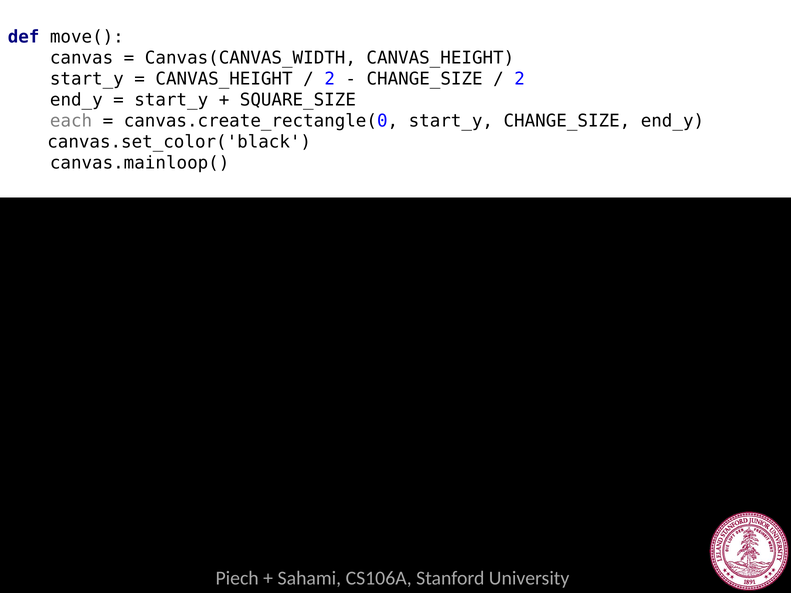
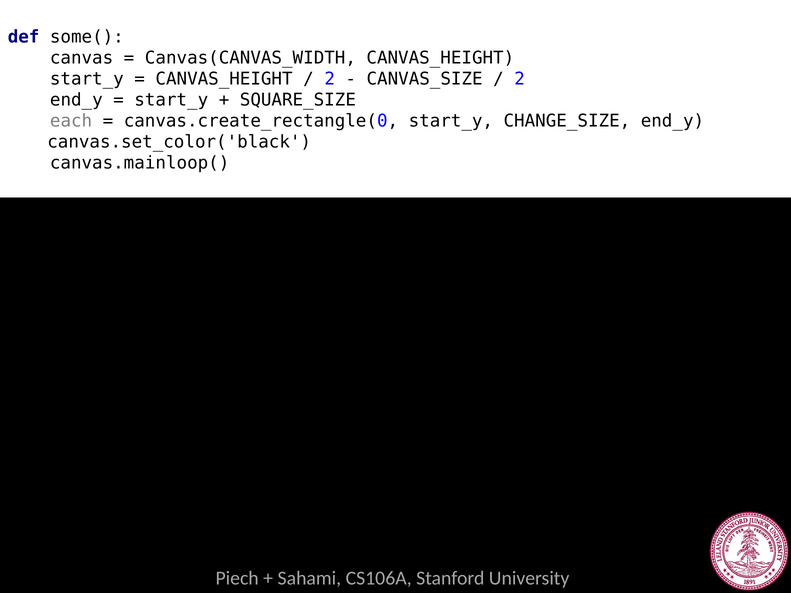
move(: move( -> some(
CHANGE_SIZE at (425, 79): CHANGE_SIZE -> CANVAS_SIZE
